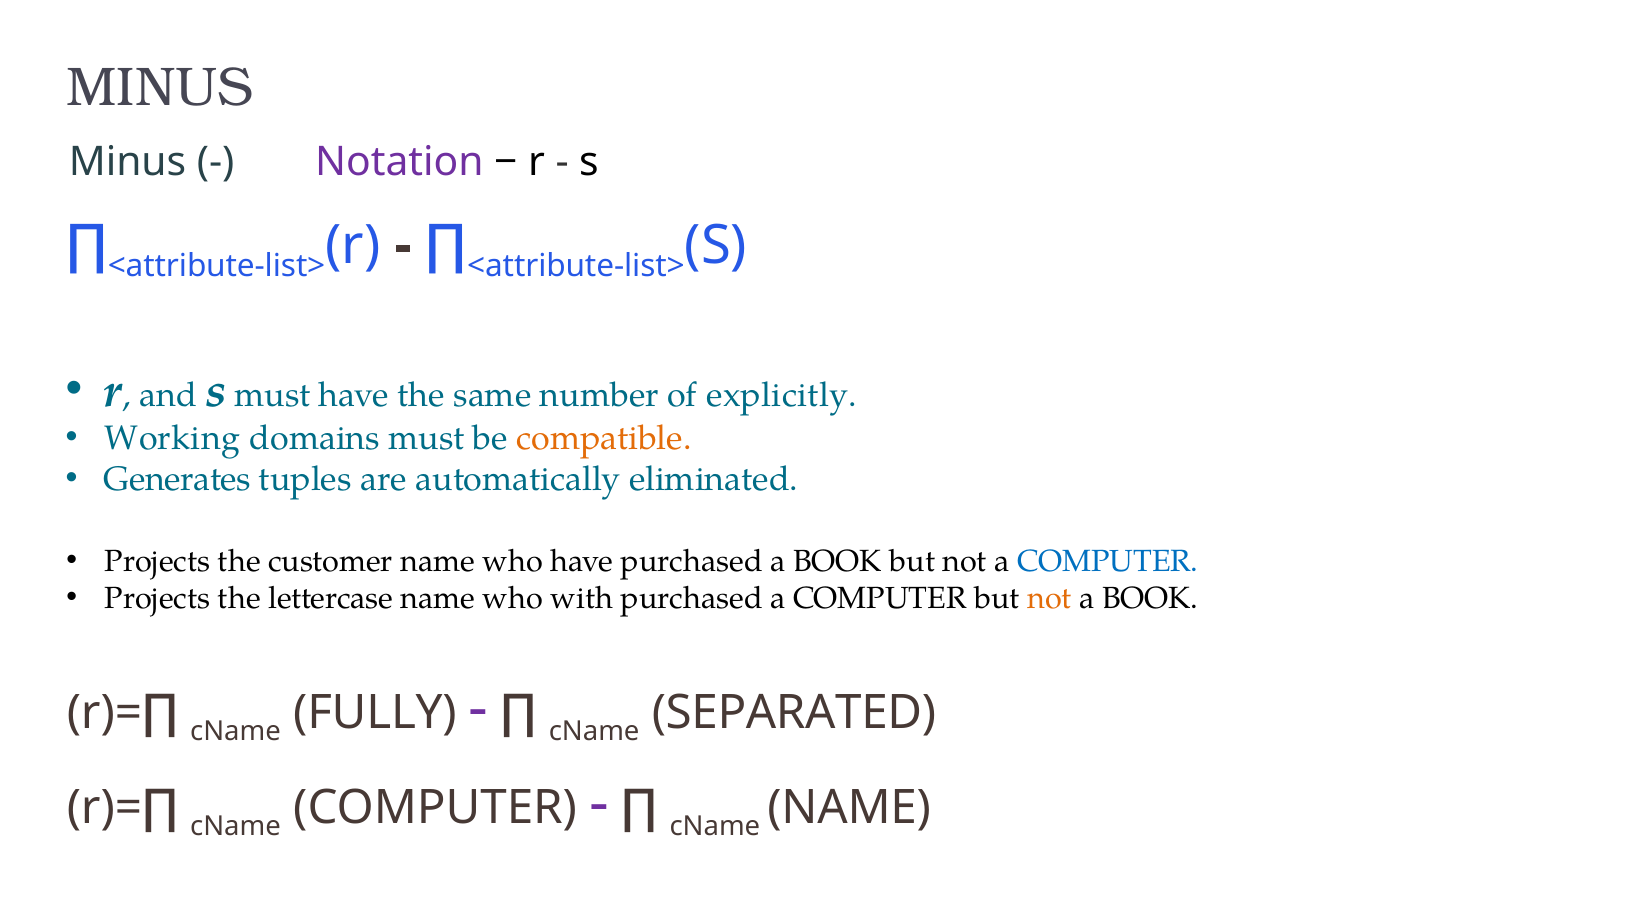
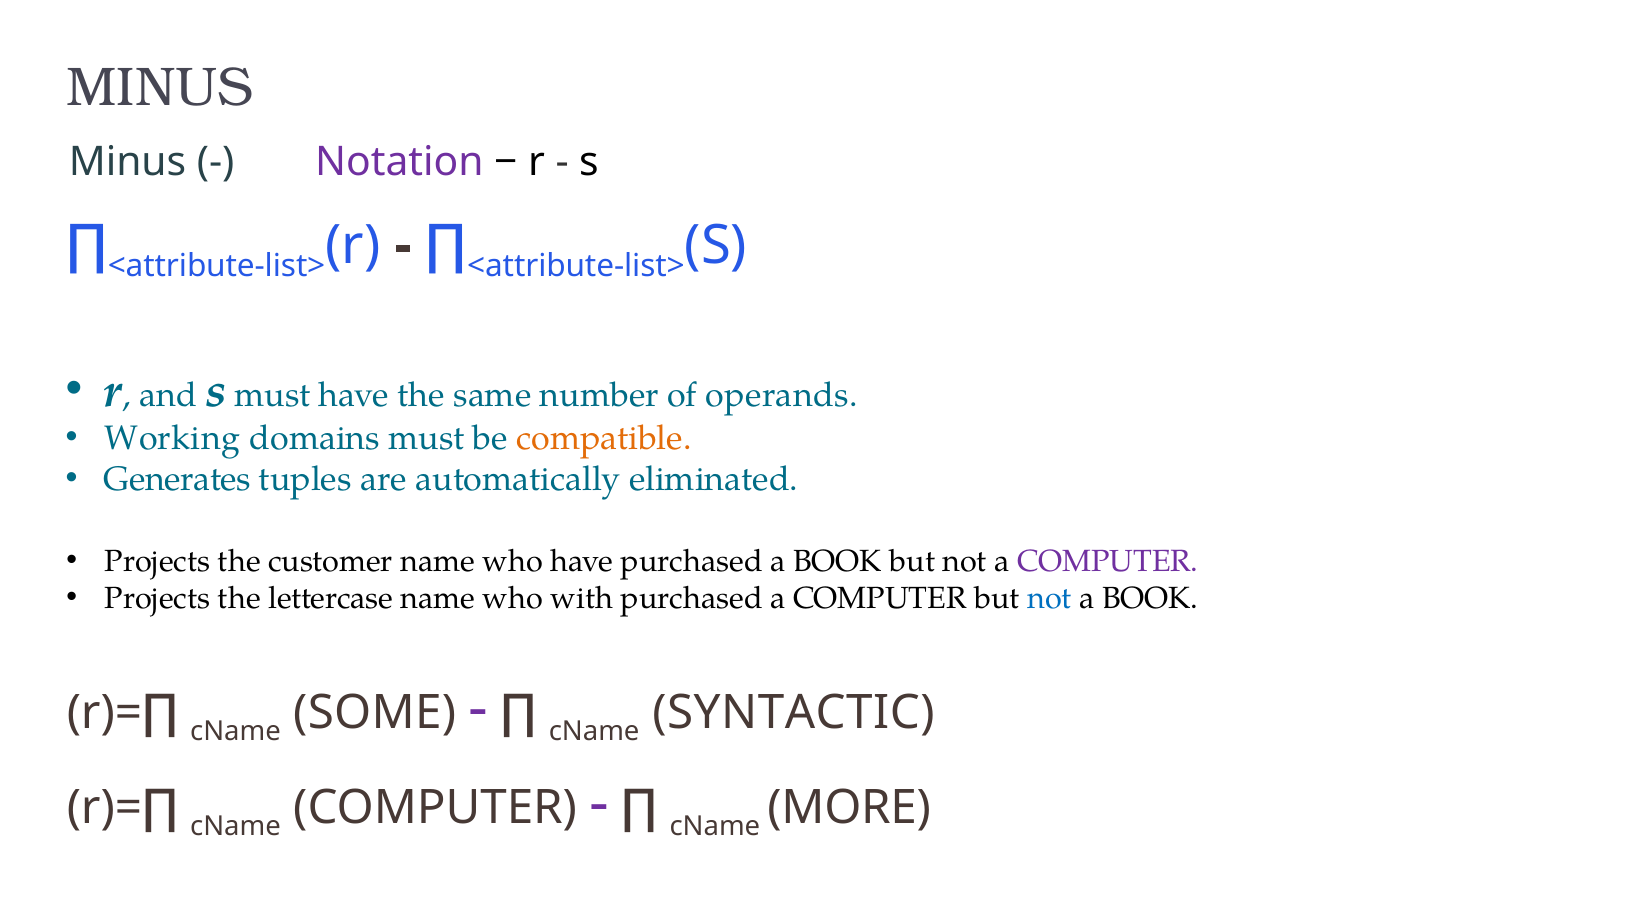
explicitly: explicitly -> operands
COMPUTER at (1108, 561) colour: blue -> purple
not at (1050, 598) colour: orange -> blue
FULLY: FULLY -> SOME
SEPARATED: SEPARATED -> SYNTACTIC
cName NAME: NAME -> MORE
